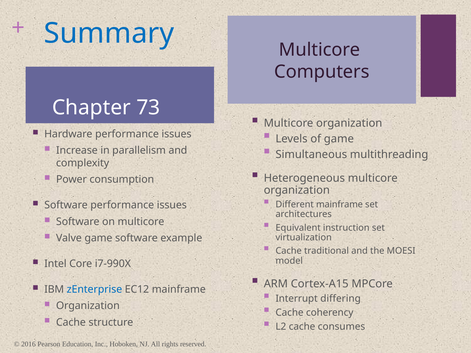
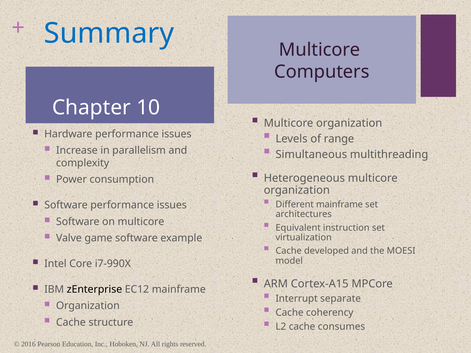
73: 73 -> 10
of game: game -> range
traditional: traditional -> developed
zEnterprise colour: blue -> black
differing: differing -> separate
